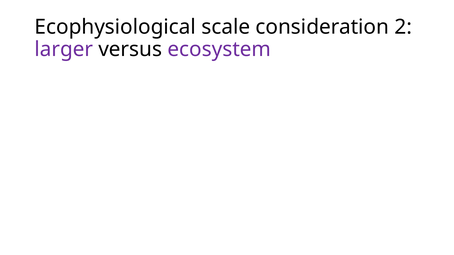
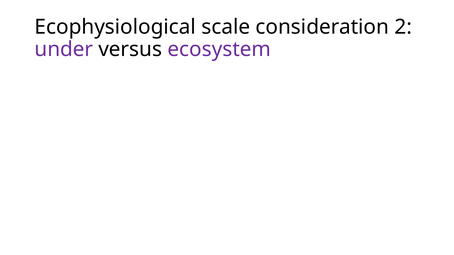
larger: larger -> under
